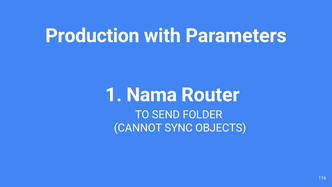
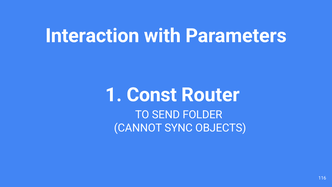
Production: Production -> Interaction
Nama: Nama -> Const
